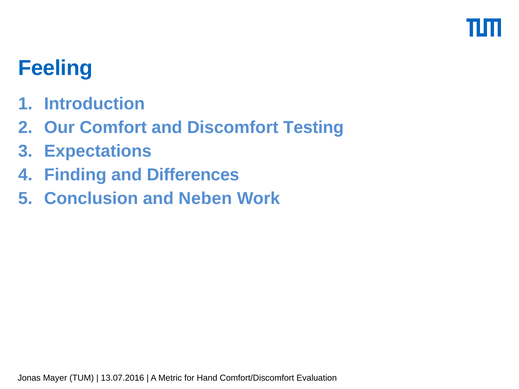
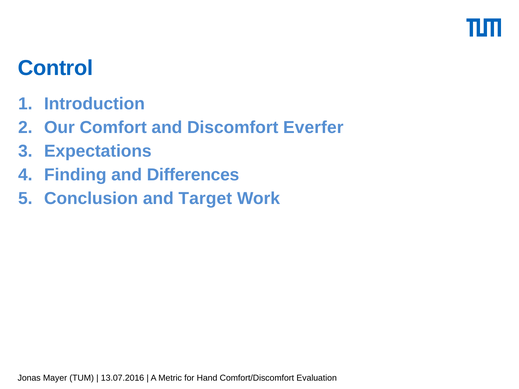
Feeling: Feeling -> Control
Testing: Testing -> Everfer
Neben: Neben -> Target
